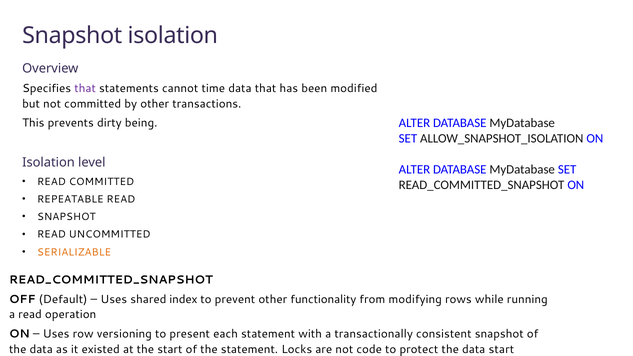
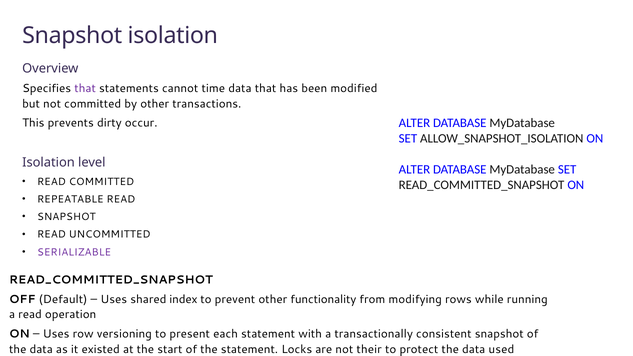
being: being -> occur
SERIALIZABLE colour: orange -> purple
code: code -> their
data start: start -> used
